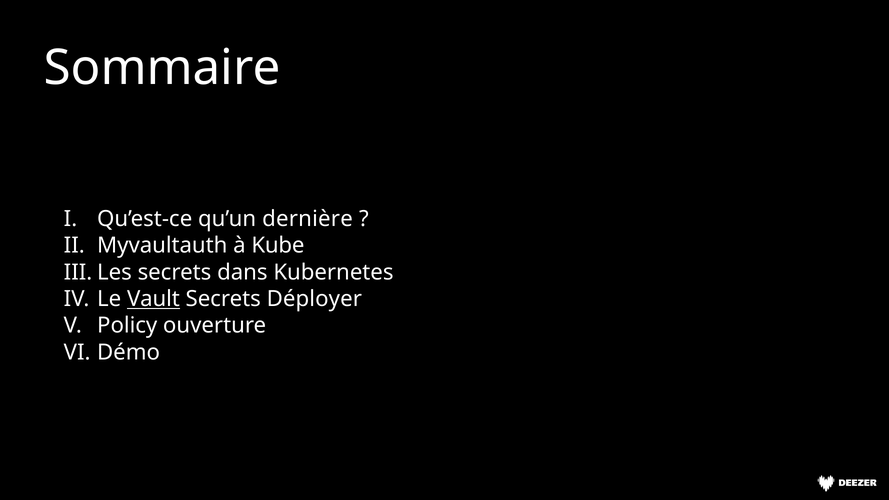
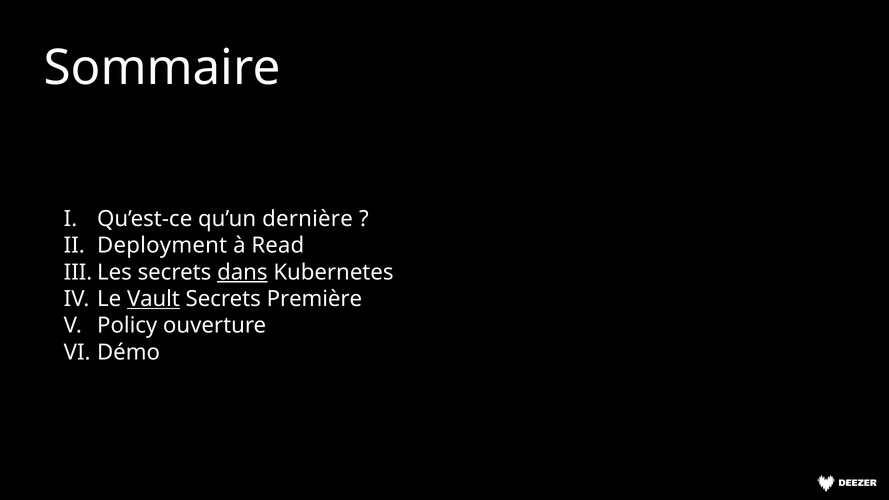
Myvaultauth: Myvaultauth -> Deployment
Kube: Kube -> Read
dans underline: none -> present
Déployer: Déployer -> Première
